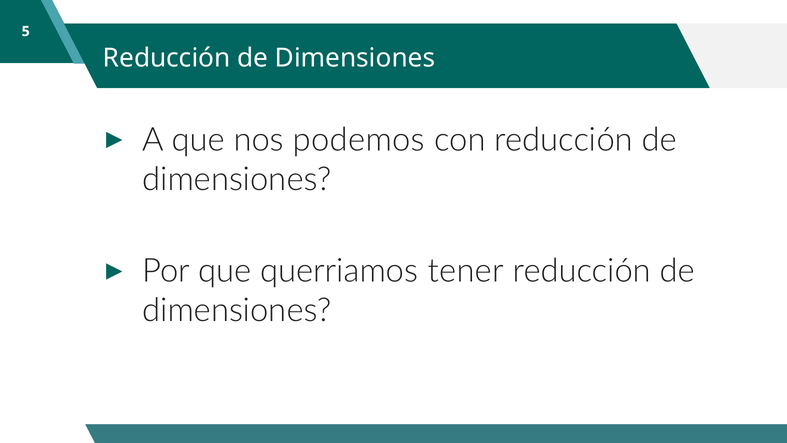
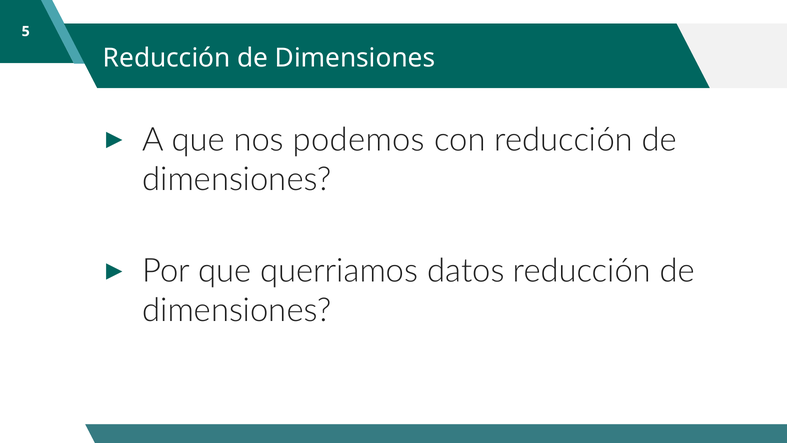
tener: tener -> datos
